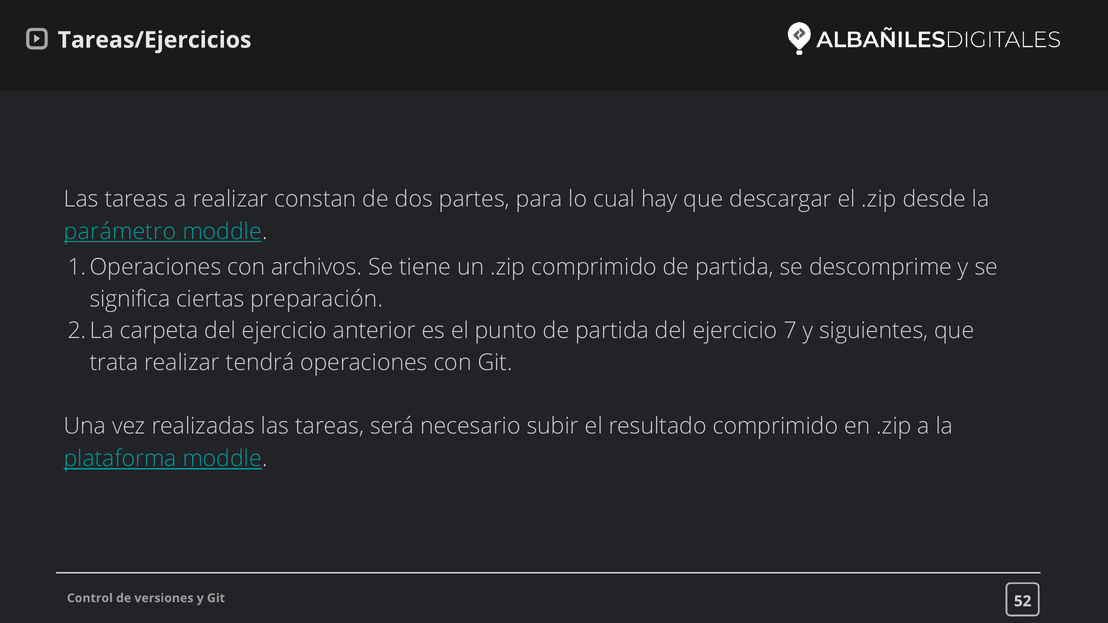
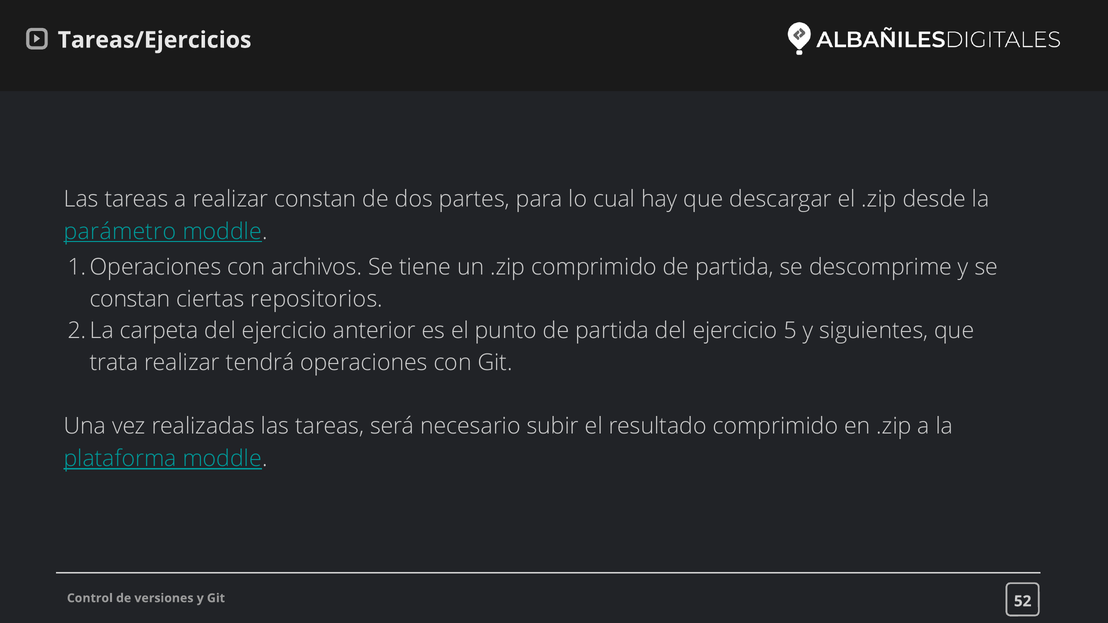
significa at (130, 299): significa -> constan
preparación: preparación -> repositorios
7: 7 -> 5
